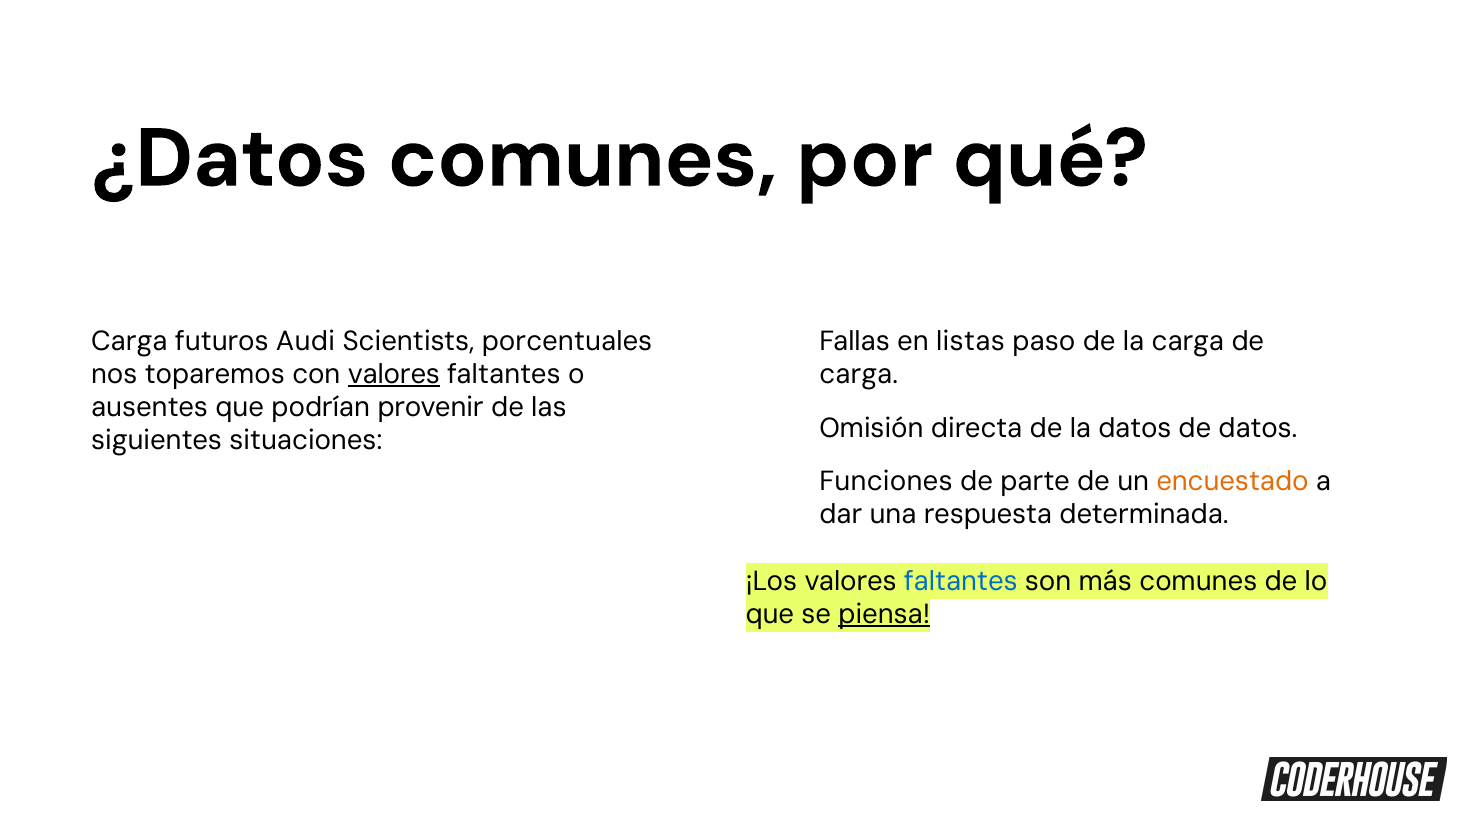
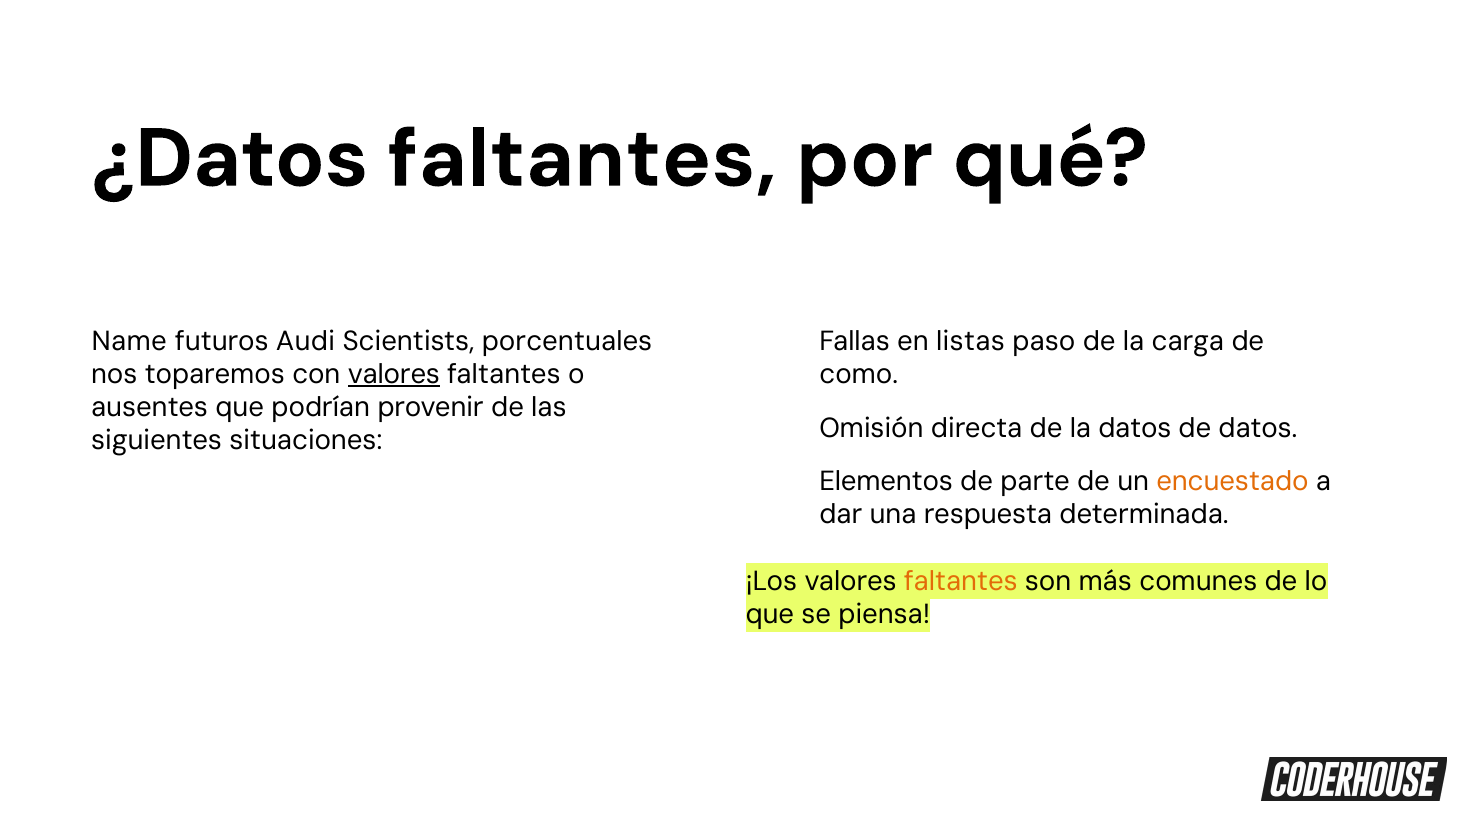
¿Datos comunes: comunes -> faltantes
Carga at (129, 341): Carga -> Name
carga at (859, 374): carga -> como
Funciones: Funciones -> Elementos
faltantes at (961, 581) colour: blue -> orange
piensa underline: present -> none
